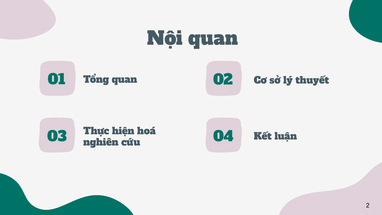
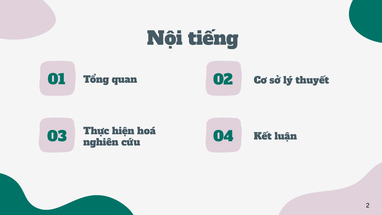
Nội quan: quan -> tiếng
